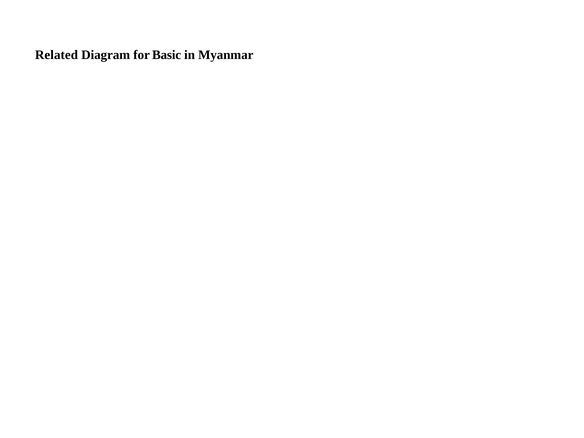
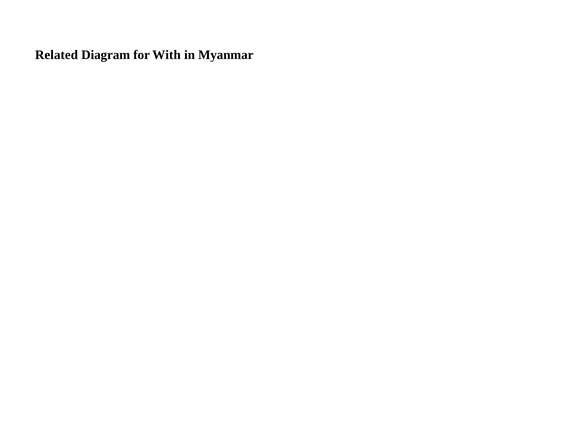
Basic: Basic -> With
